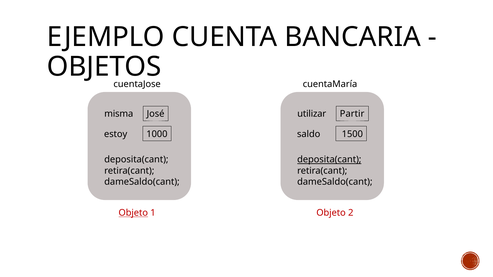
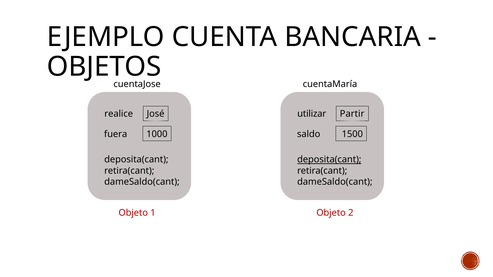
misma: misma -> realice
estoy: estoy -> fuera
Objeto at (133, 213) underline: present -> none
